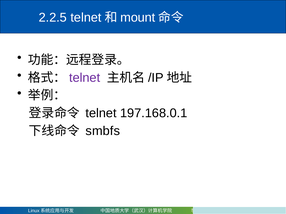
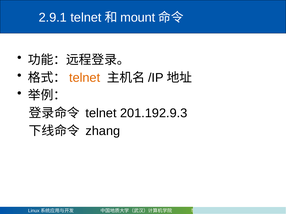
2.2.5: 2.2.5 -> 2.9.1
telnet at (85, 78) colour: purple -> orange
197.168.0.1: 197.168.0.1 -> 201.192.9.3
smbfs: smbfs -> zhang
